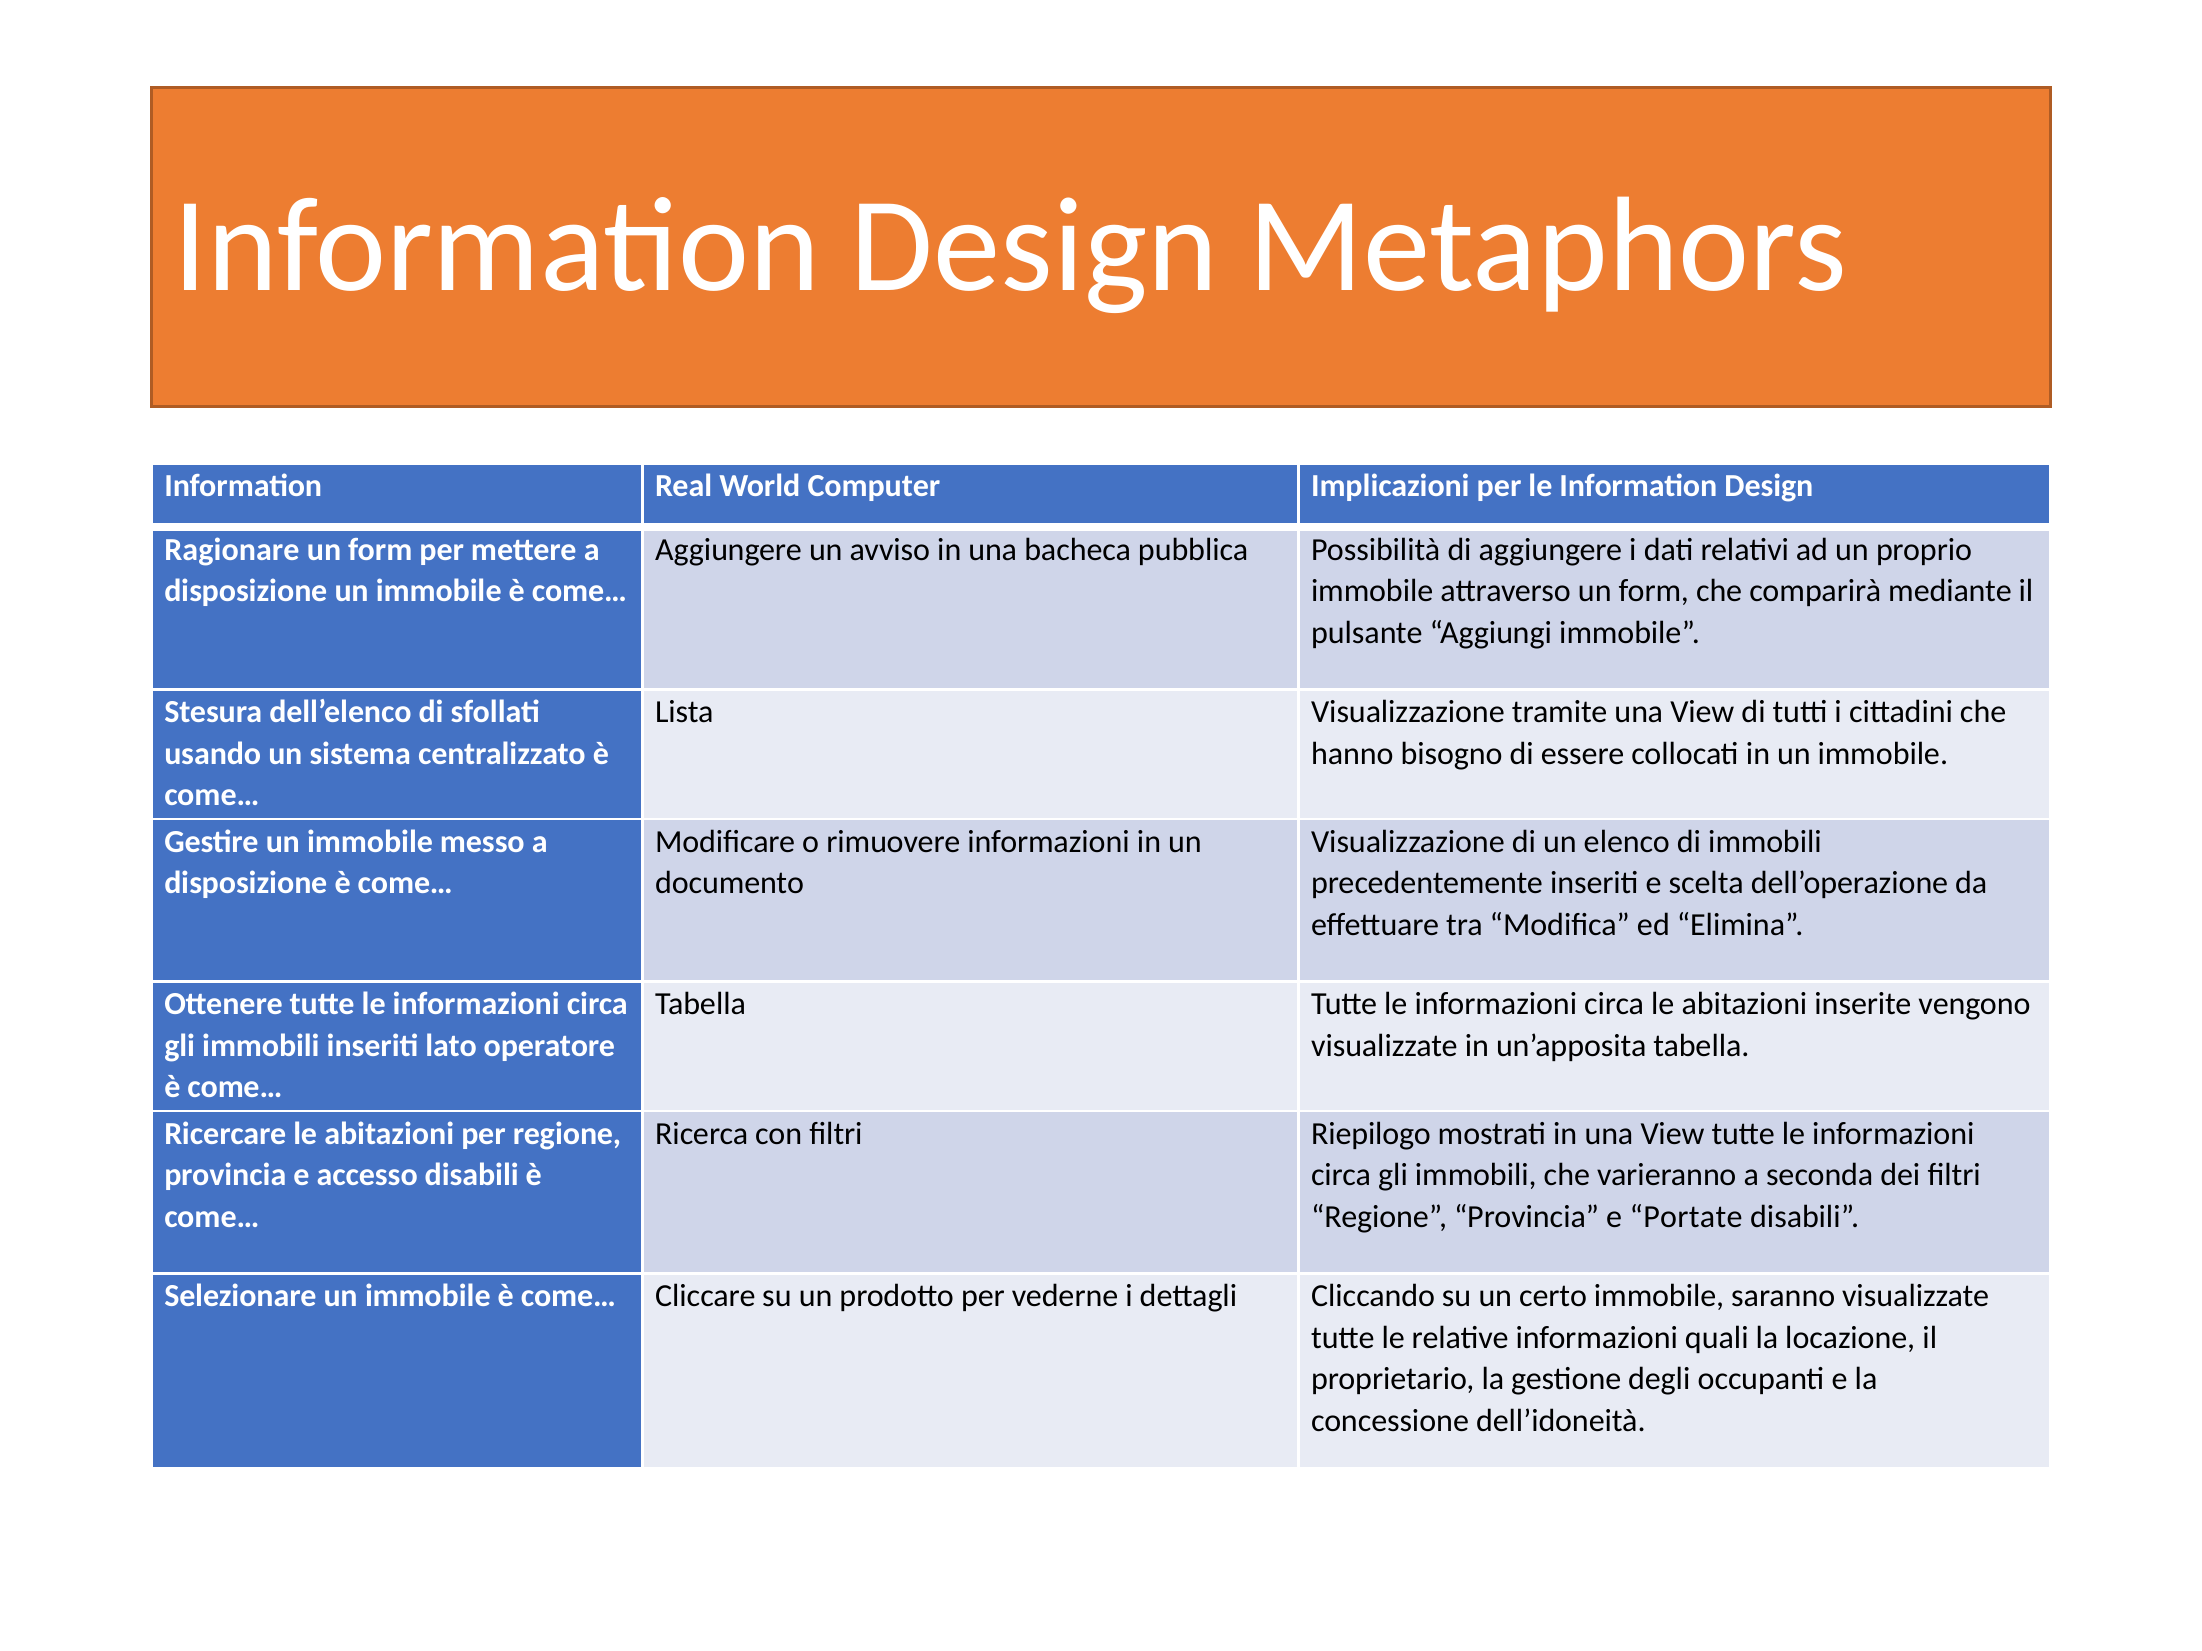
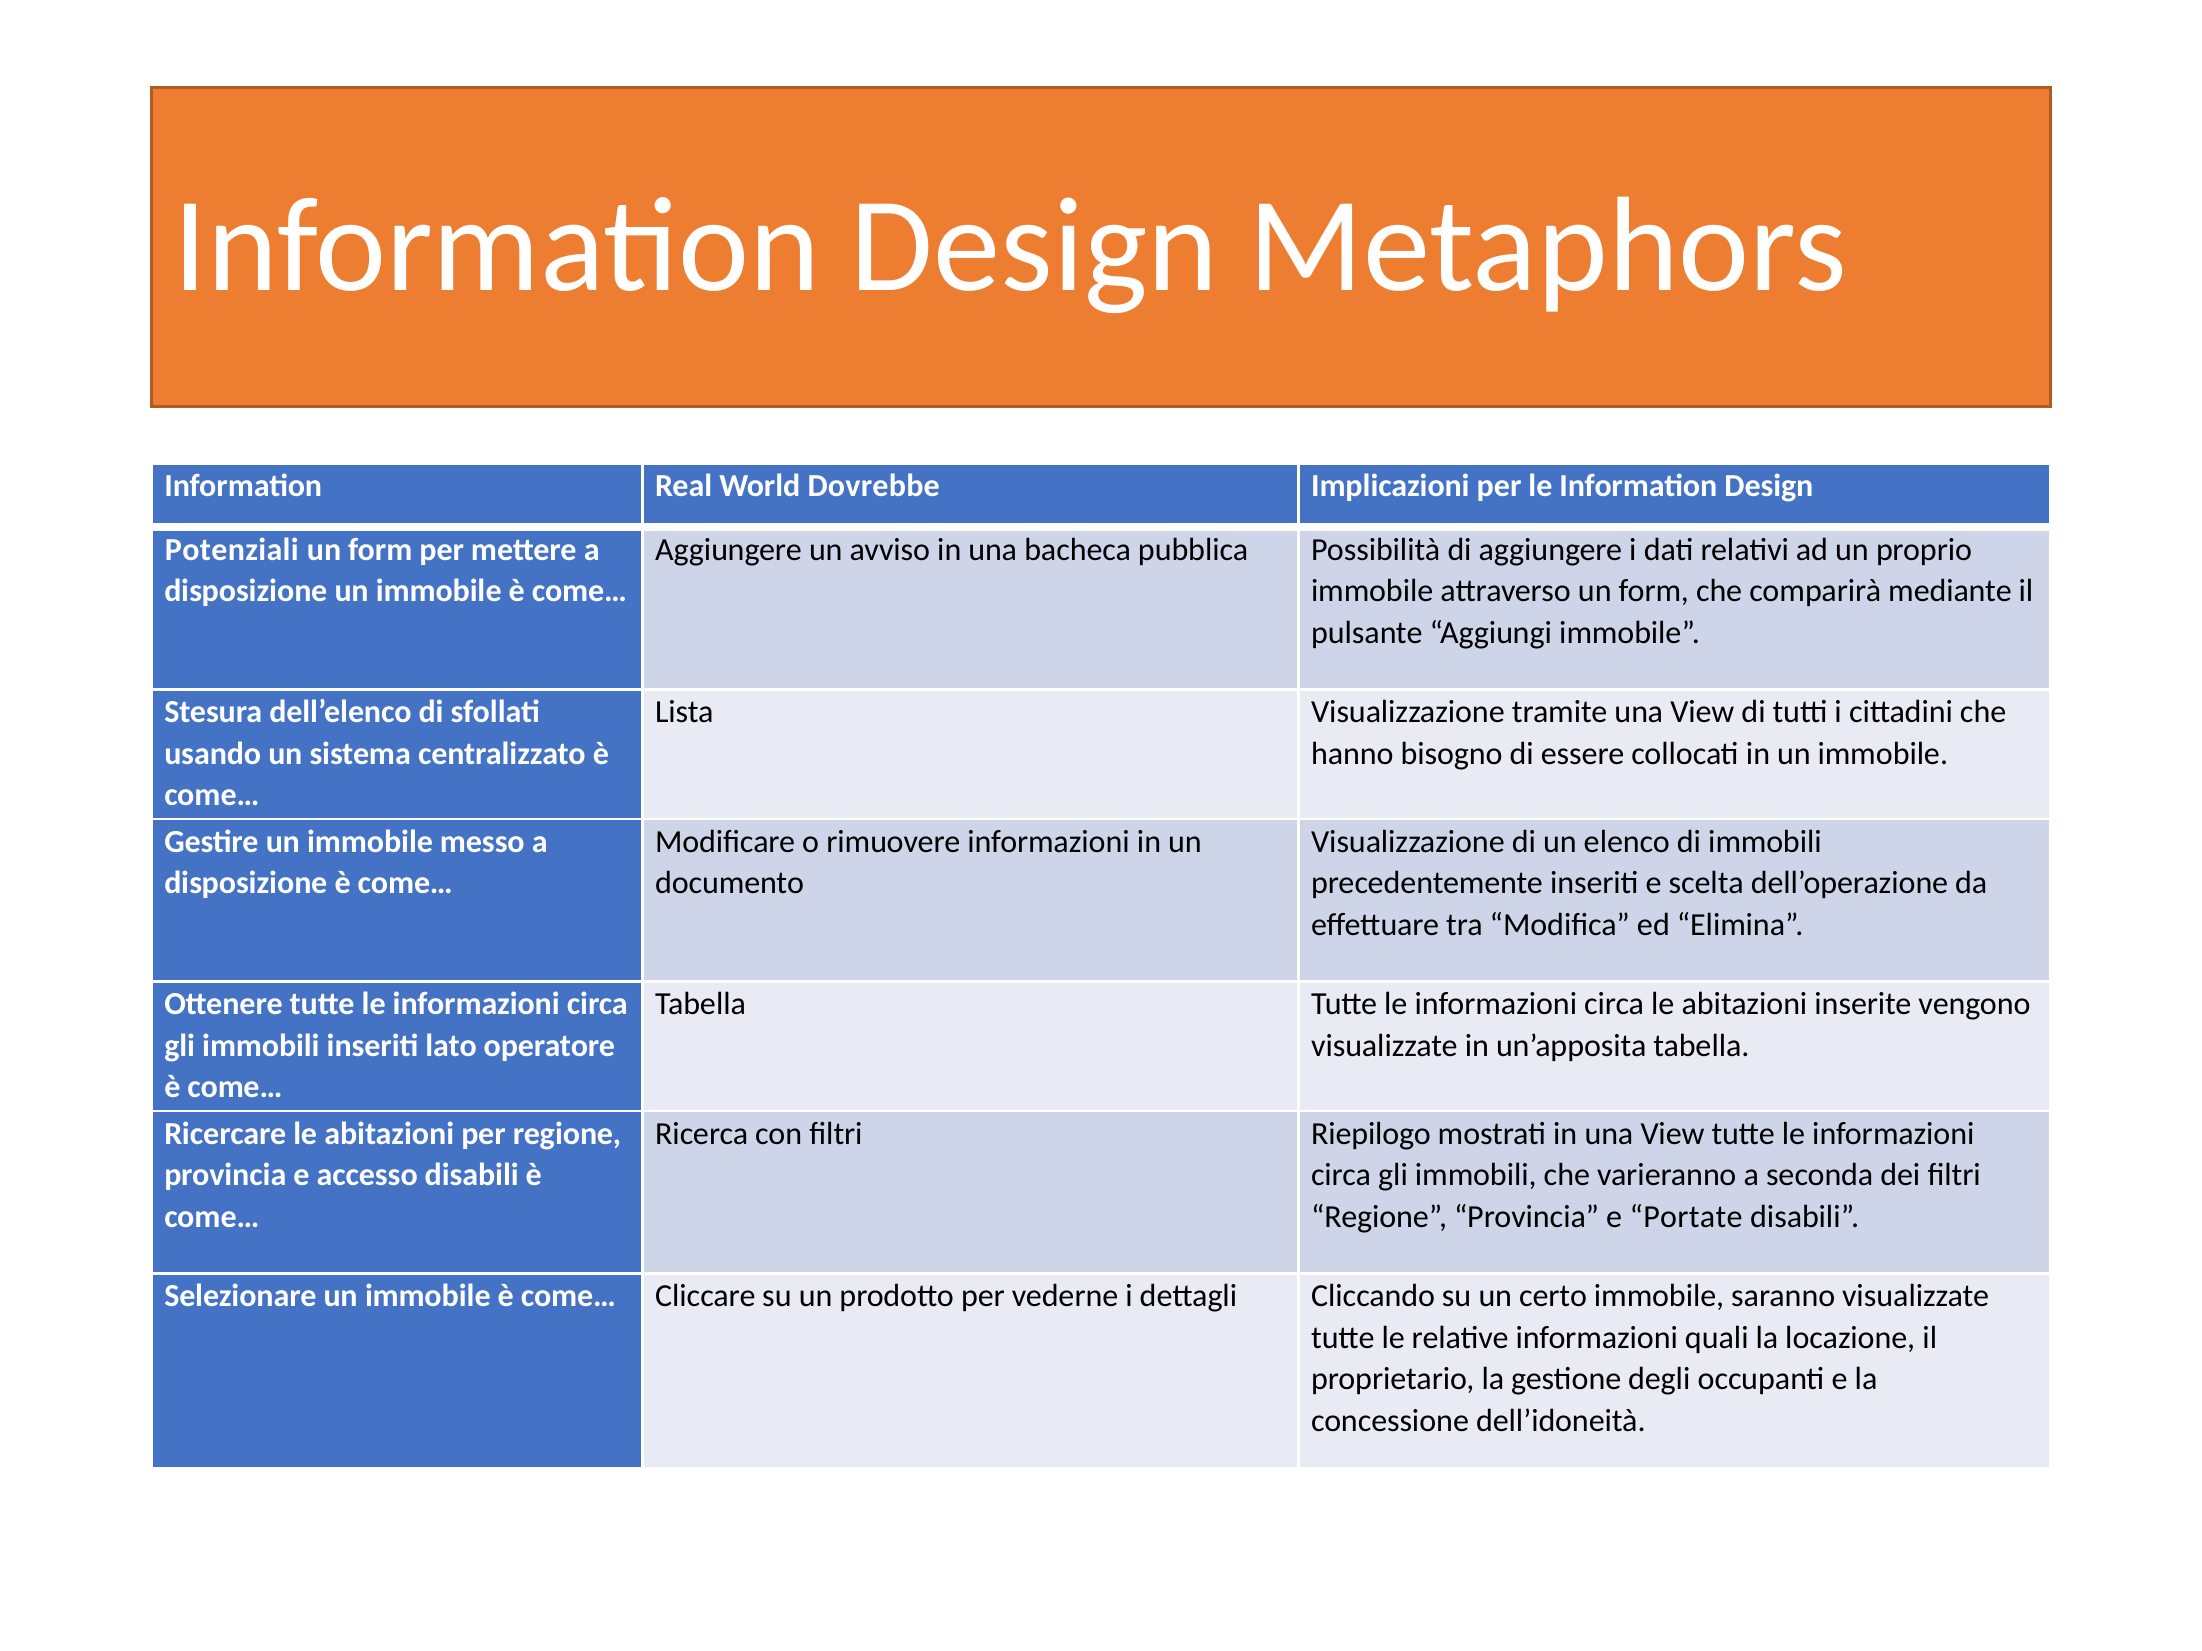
Computer: Computer -> Dovrebbe
Ragionare: Ragionare -> Potenziali
